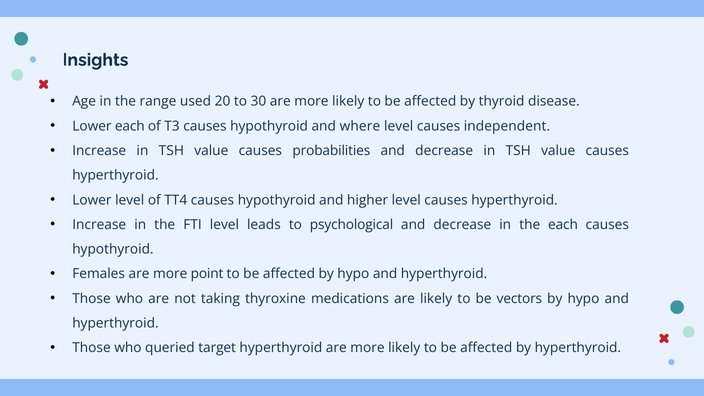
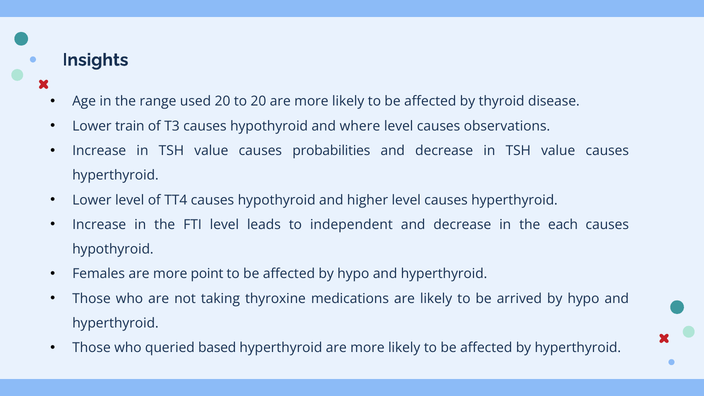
to 30: 30 -> 20
Lower each: each -> train
independent: independent -> observations
psychological: psychological -> independent
vectors: vectors -> arrived
target: target -> based
